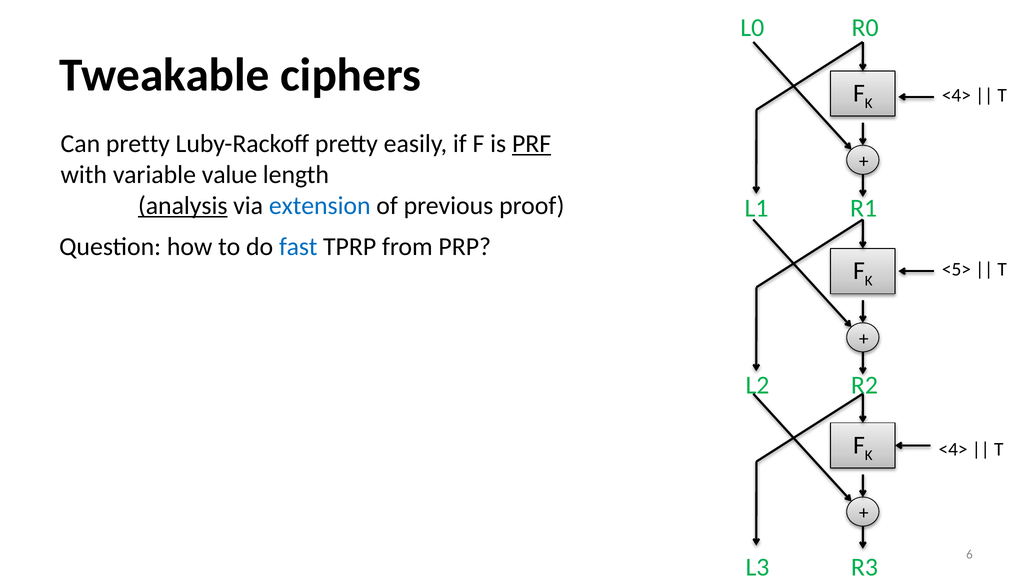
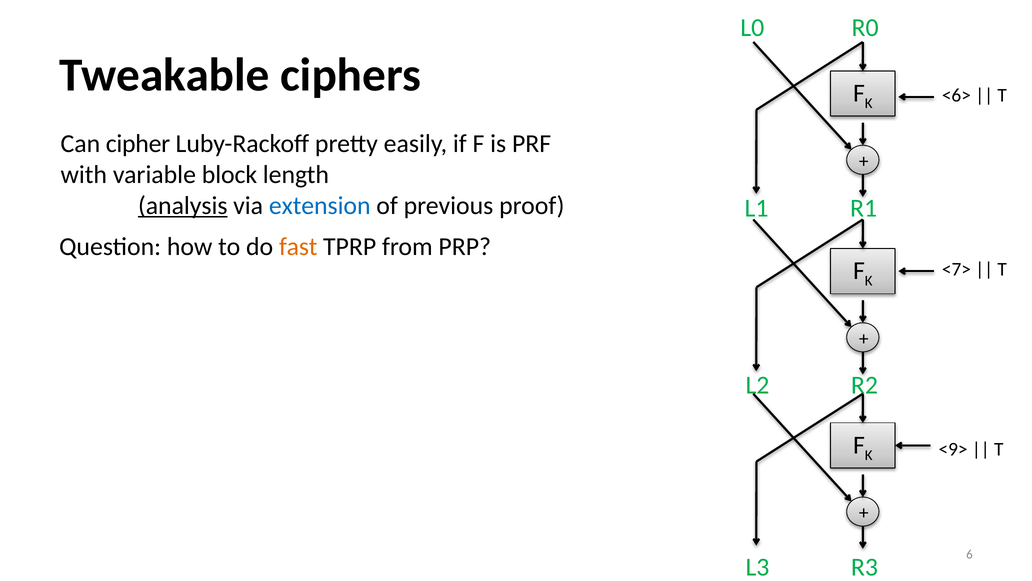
<4> at (956, 95): <4> -> <6>
Can pretty: pretty -> cipher
PRF underline: present -> none
value: value -> block
fast colour: blue -> orange
<5>: <5> -> <7>
<4> at (953, 449): <4> -> <9>
